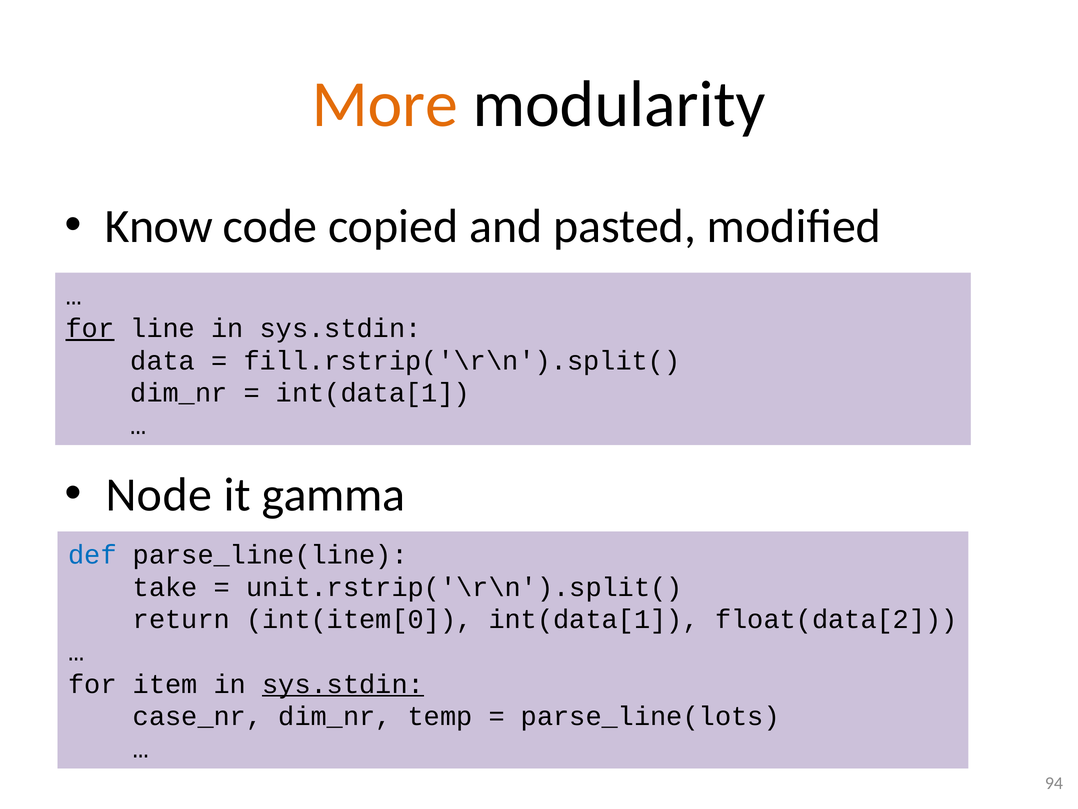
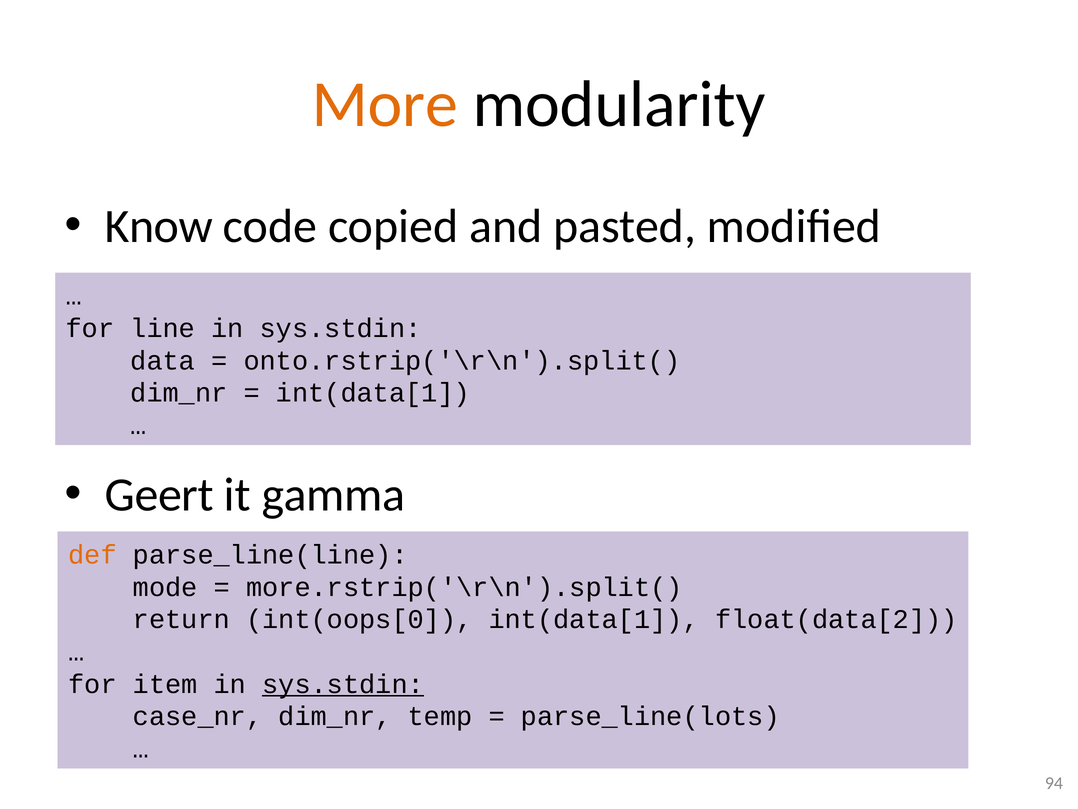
for at (90, 328) underline: present -> none
fill.rstrip('\r\n').split(: fill.rstrip('\r\n').split( -> onto.rstrip('\r\n').split(
Node: Node -> Geert
def colour: blue -> orange
take: take -> mode
unit.rstrip('\r\n').split(: unit.rstrip('\r\n').split( -> more.rstrip('\r\n').split(
int(item[0: int(item[0 -> int(oops[0
